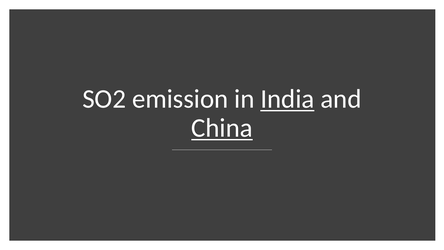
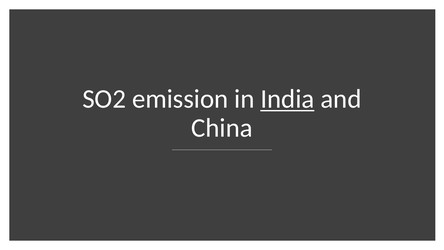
China underline: present -> none
